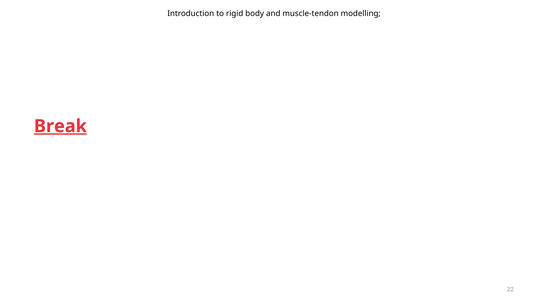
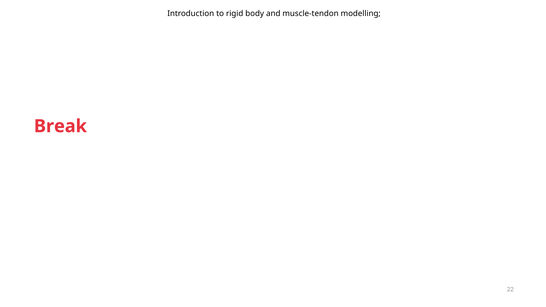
Break underline: present -> none
